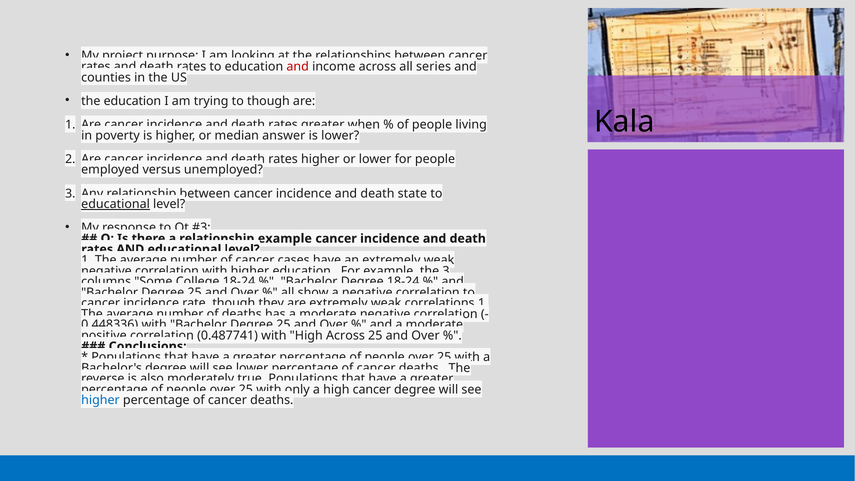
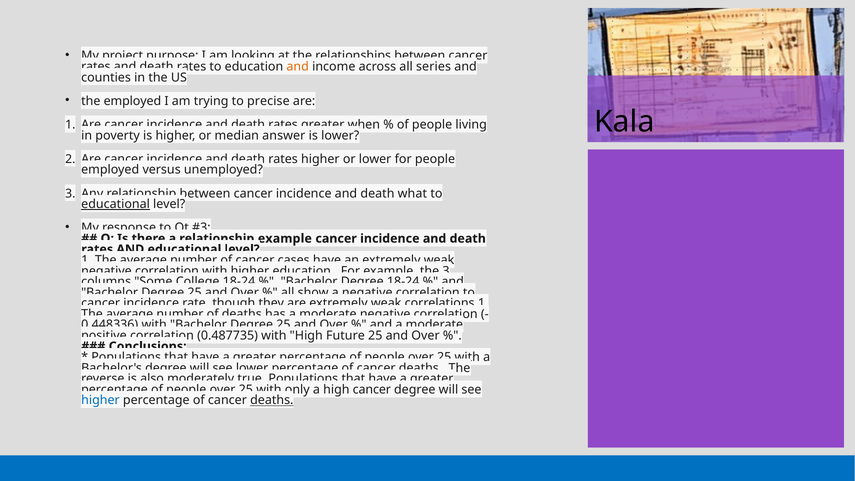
and at (298, 67) colour: red -> orange
the education: education -> employed
to though: though -> precise
state: state -> what
0.487741: 0.487741 -> 0.487735
High Across: Across -> Future
deaths at (272, 400) underline: none -> present
